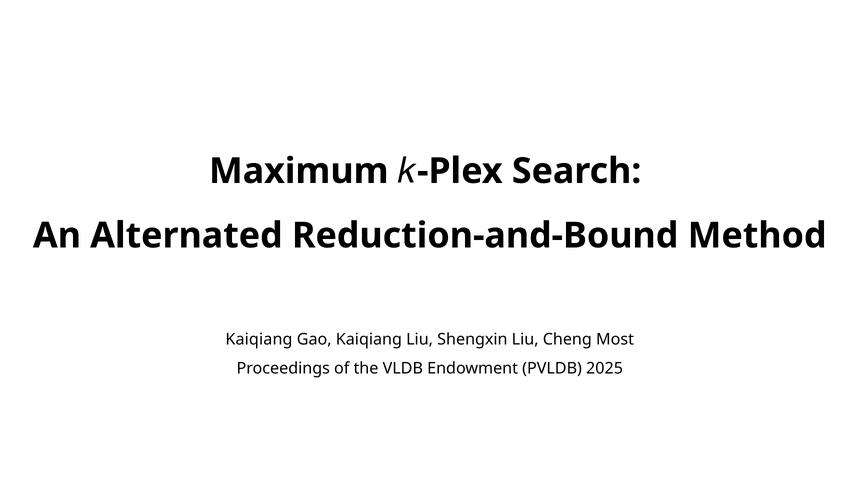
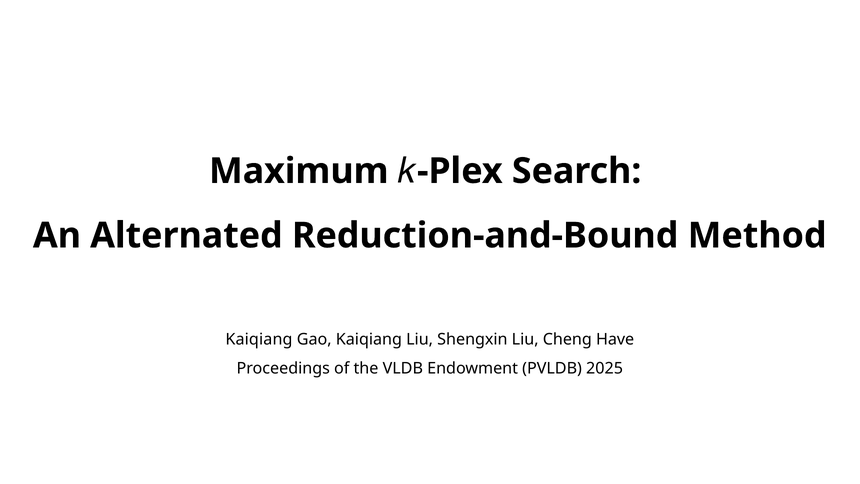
Most: Most -> Have
